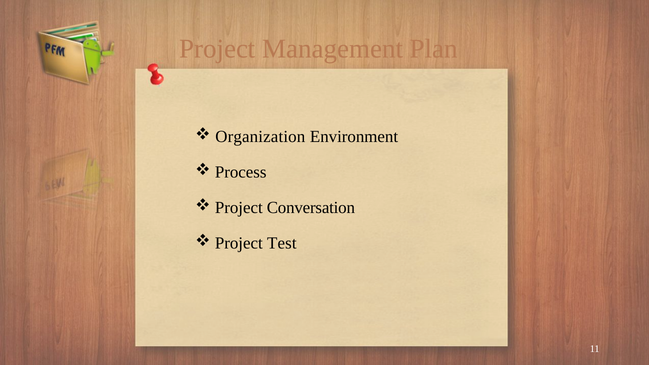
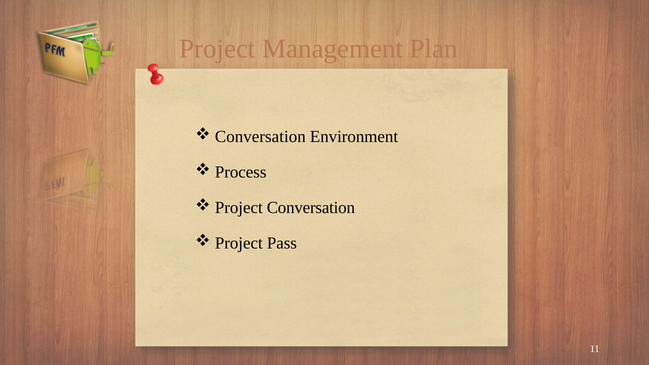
Organization at (260, 137): Organization -> Conversation
Test: Test -> Pass
